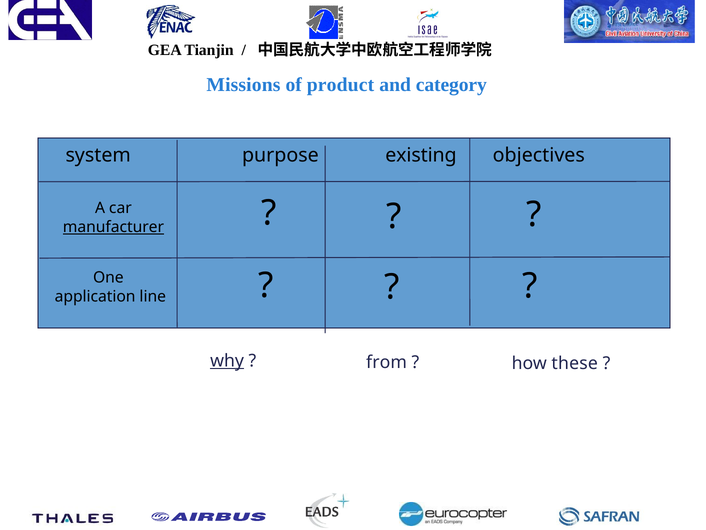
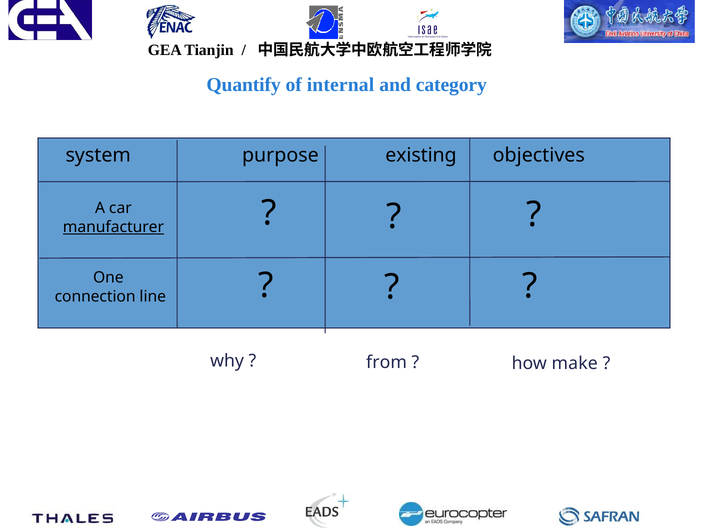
Missions: Missions -> Quantify
product: product -> internal
application: application -> connection
why underline: present -> none
these: these -> make
